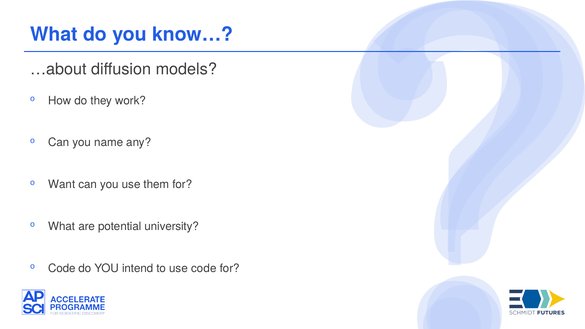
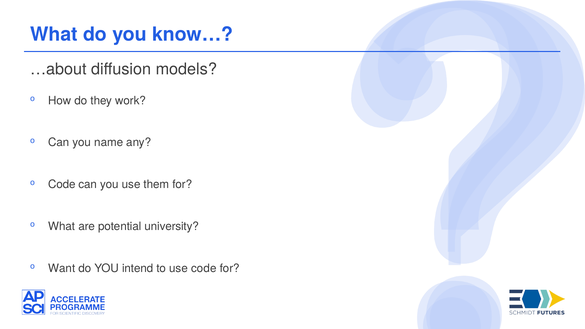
Want at (62, 184): Want -> Code
Code at (62, 268): Code -> Want
